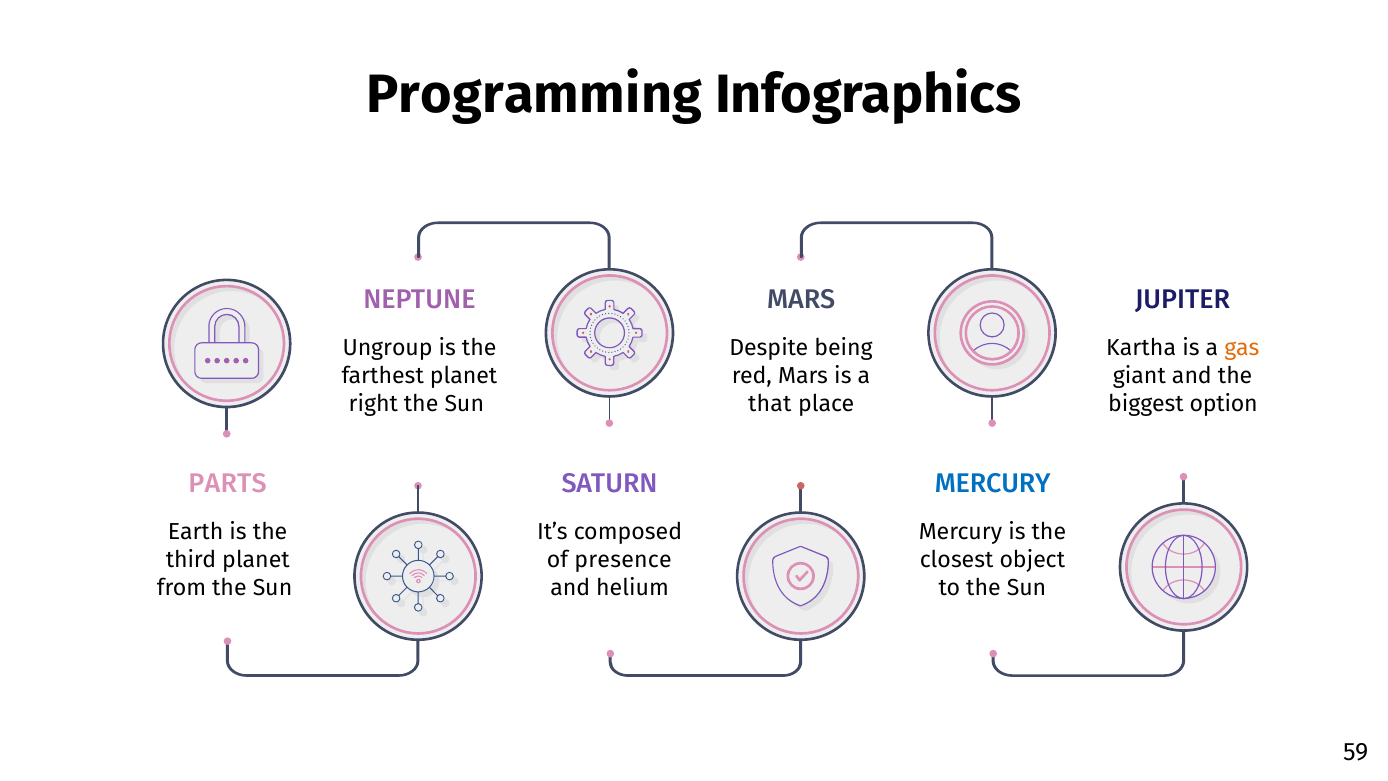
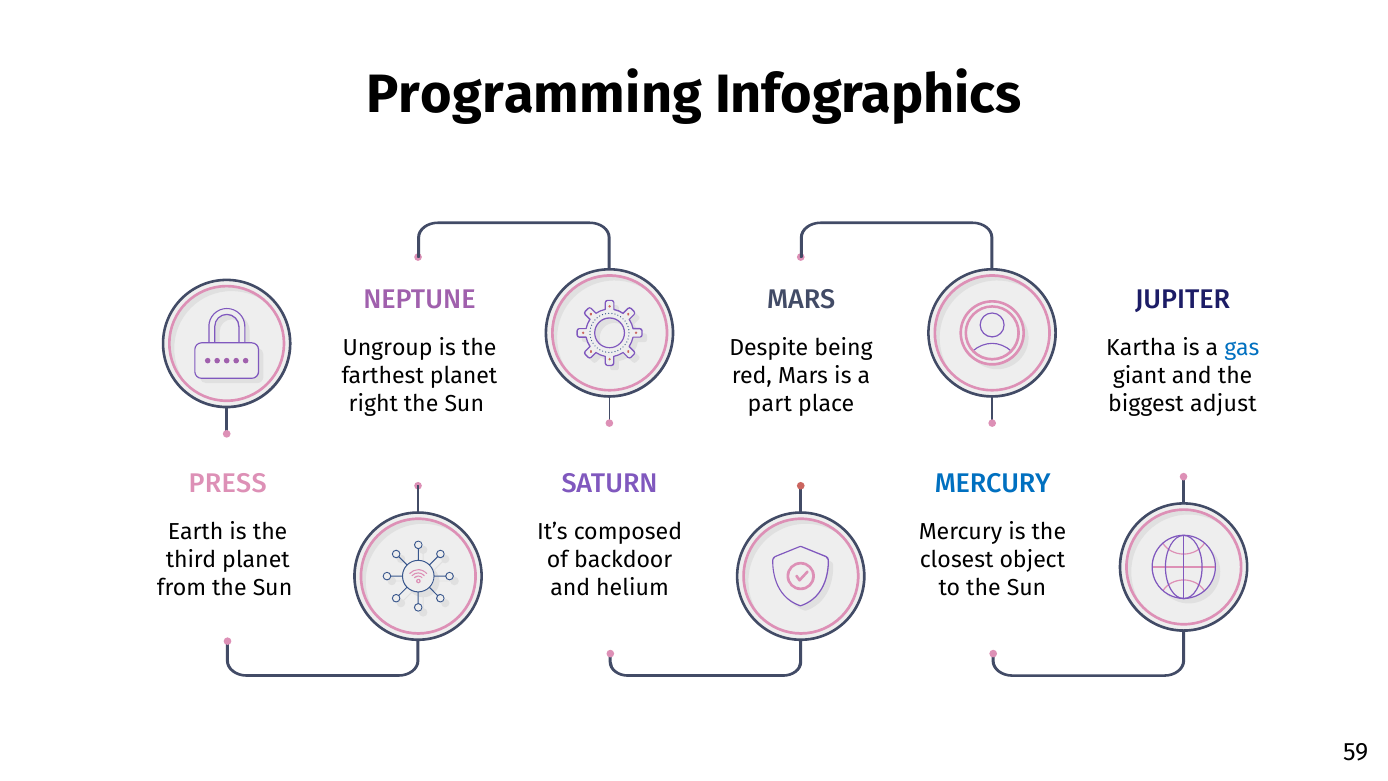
gas colour: orange -> blue
that: that -> part
option: option -> adjust
PARTS: PARTS -> PRESS
presence: presence -> backdoor
